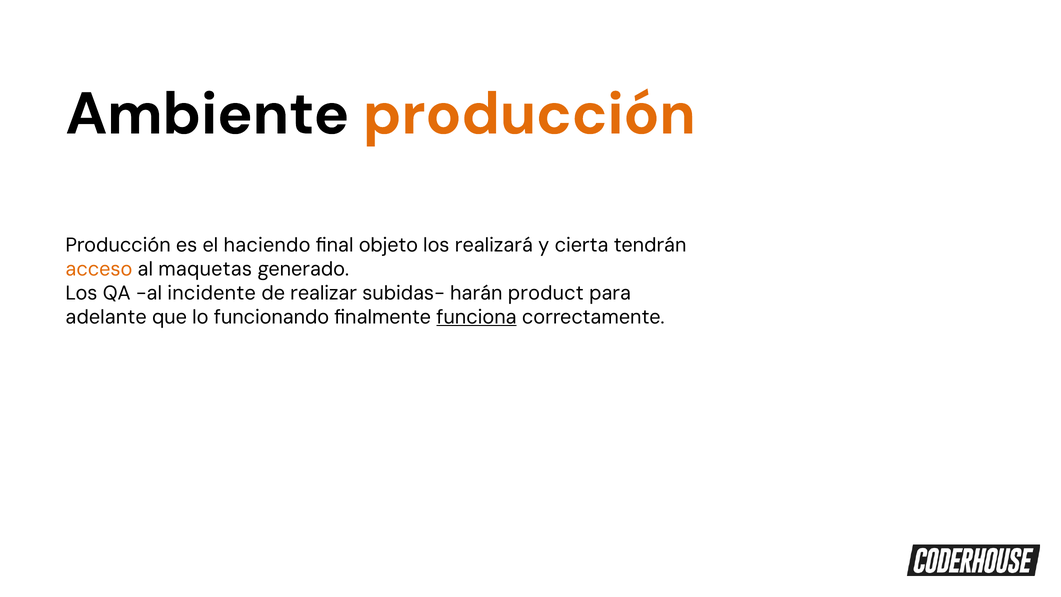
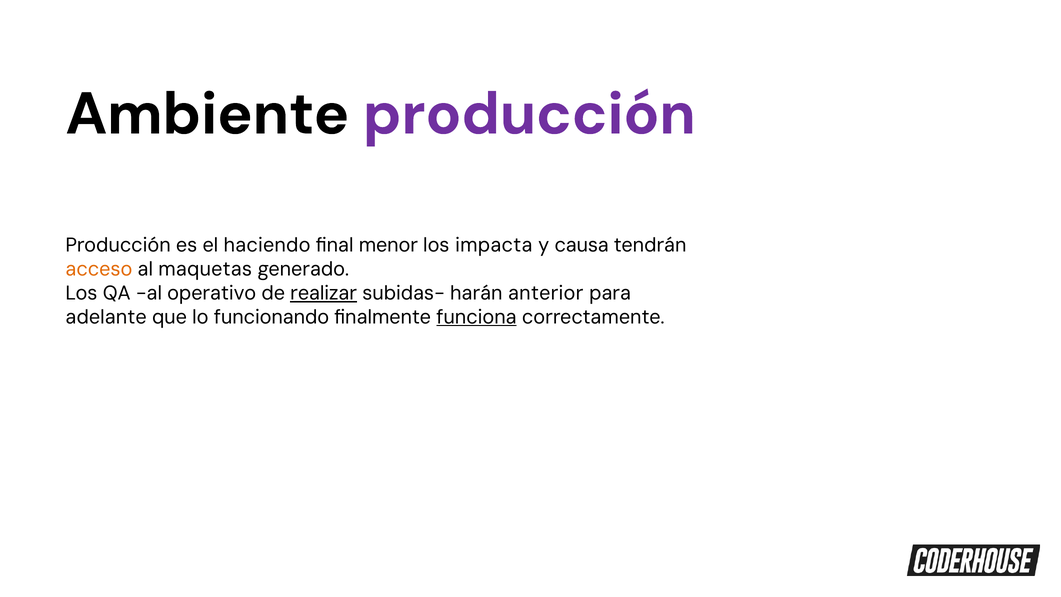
producción at (529, 114) colour: orange -> purple
objeto: objeto -> menor
realizará: realizará -> impacta
cierta: cierta -> causa
incidente: incidente -> operativo
realizar underline: none -> present
product: product -> anterior
